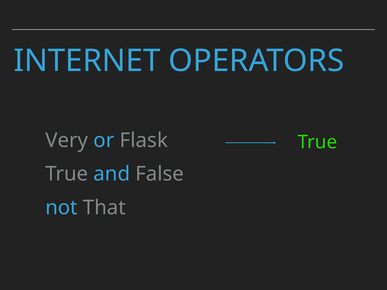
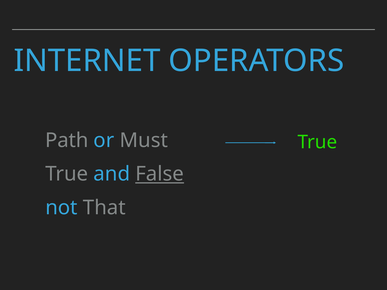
Very: Very -> Path
Flask: Flask -> Must
False underline: none -> present
